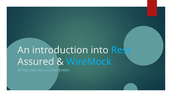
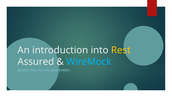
Rest colour: light blue -> yellow
